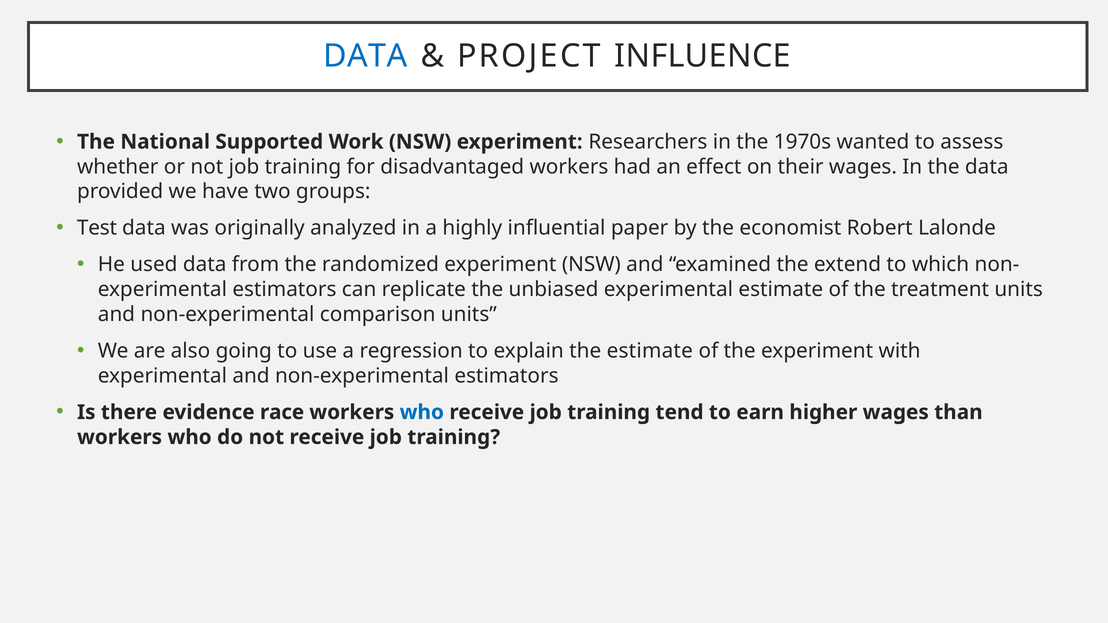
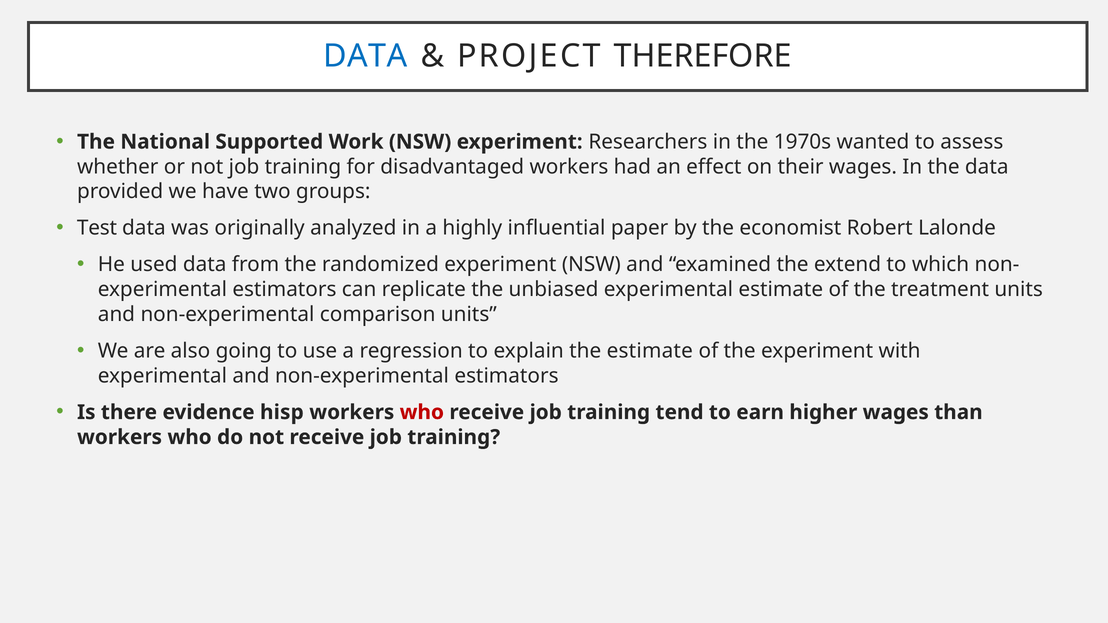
INFLUENCE: INFLUENCE -> THEREFORE
race: race -> hisp
who at (422, 412) colour: blue -> red
